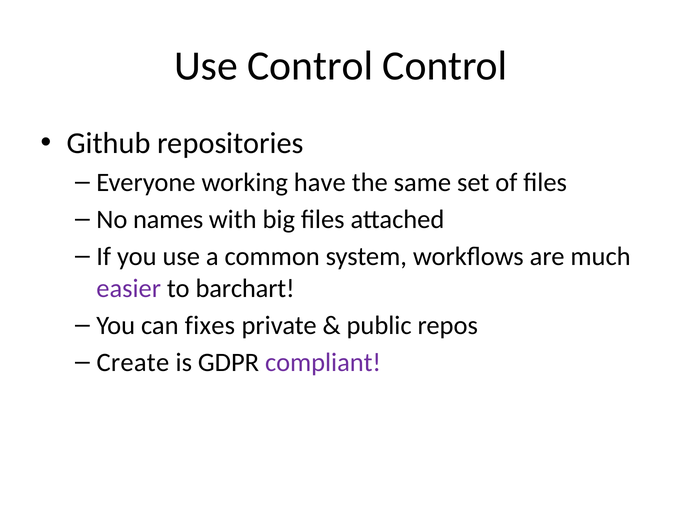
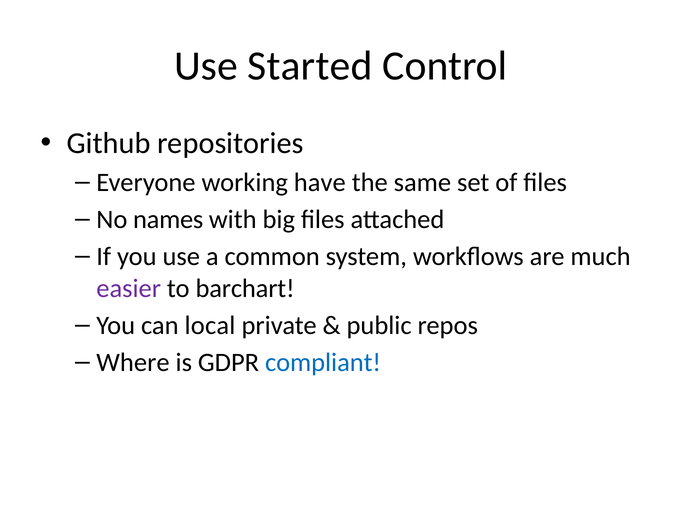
Use Control: Control -> Started
fixes: fixes -> local
Create: Create -> Where
compliant colour: purple -> blue
